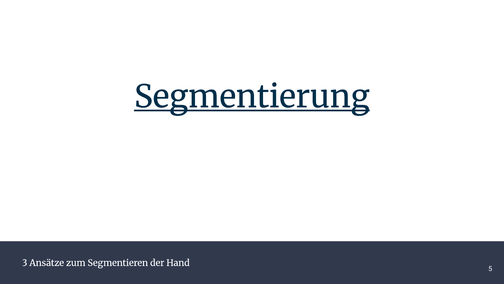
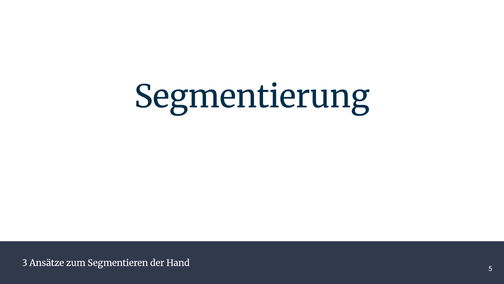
Segmentierung underline: present -> none
